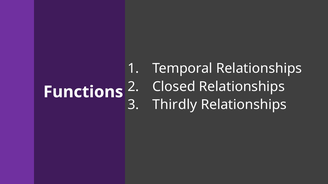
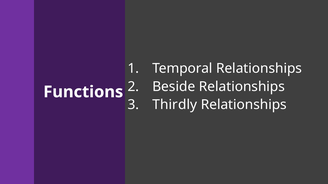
Closed: Closed -> Beside
